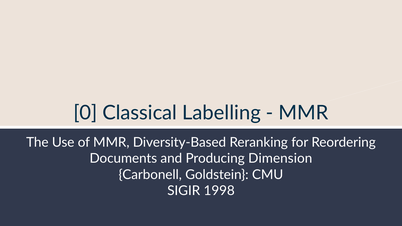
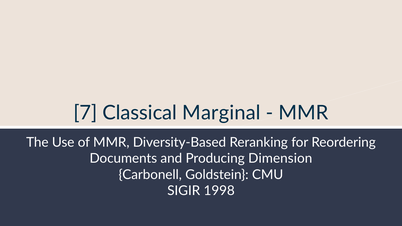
0: 0 -> 7
Labelling: Labelling -> Marginal
